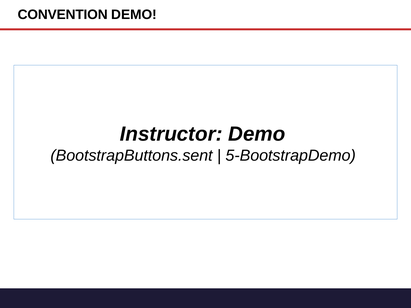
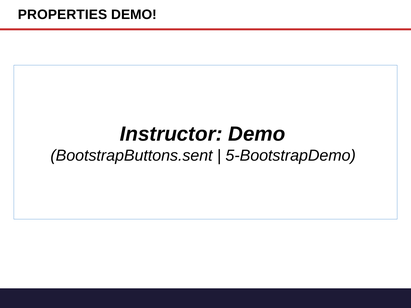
CONVENTION: CONVENTION -> PROPERTIES
